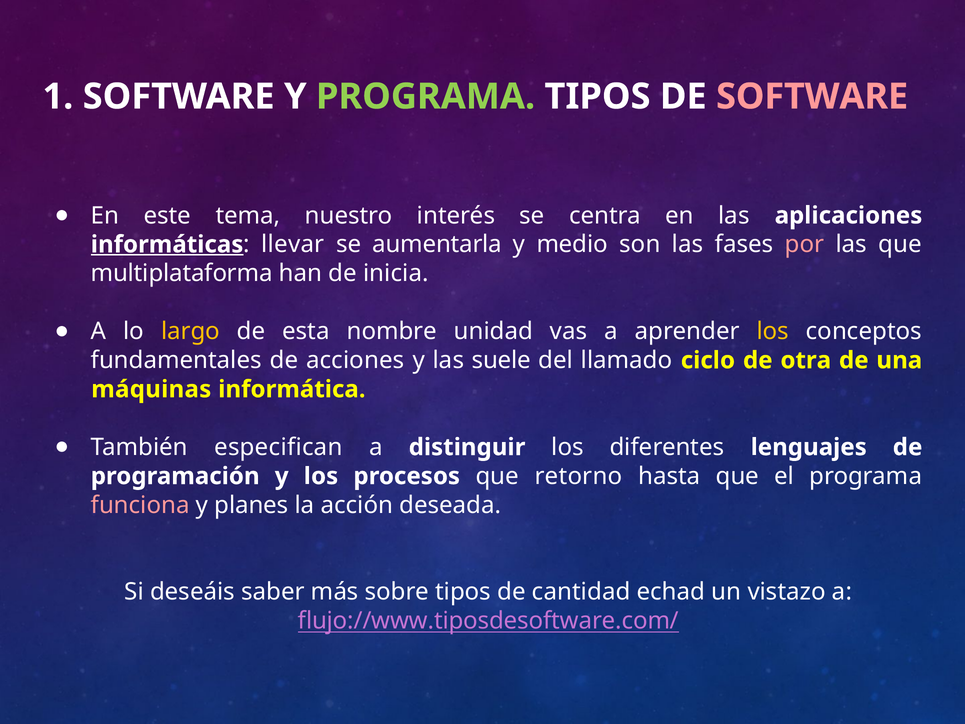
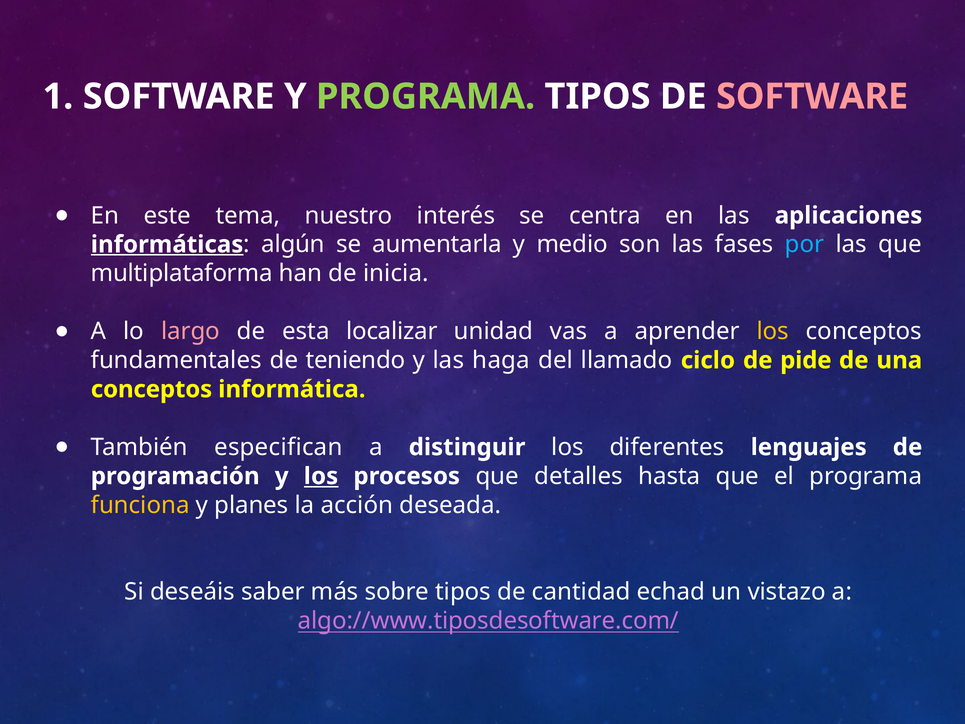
llevar: llevar -> algún
por colour: pink -> light blue
largo colour: yellow -> pink
nombre: nombre -> localizar
acciones: acciones -> teniendo
suele: suele -> haga
otra: otra -> pide
máquinas at (151, 389): máquinas -> conceptos
los at (321, 476) underline: none -> present
retorno: retorno -> detalles
funciona colour: pink -> yellow
flujo://www.tiposdesoftware.com/: flujo://www.tiposdesoftware.com/ -> algo://www.tiposdesoftware.com/
